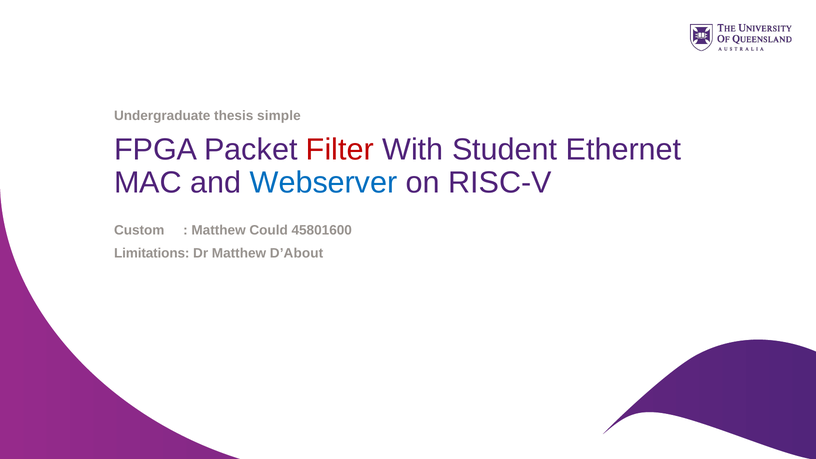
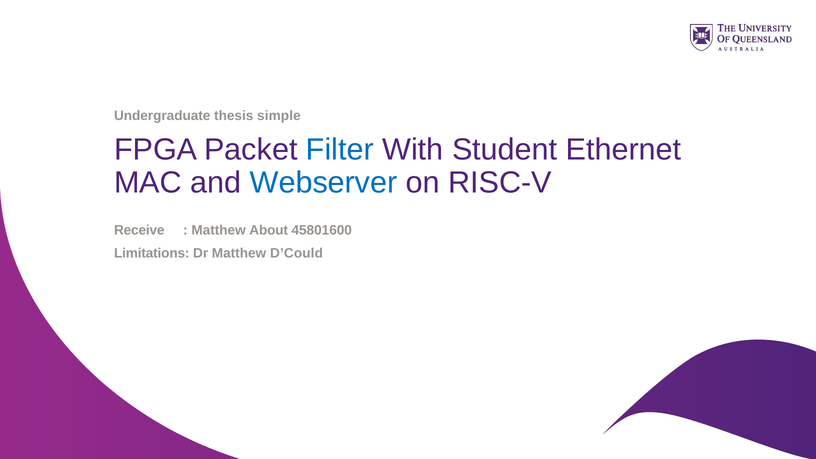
Filter colour: red -> blue
Custom: Custom -> Receive
Could: Could -> About
D’About: D’About -> D’Could
